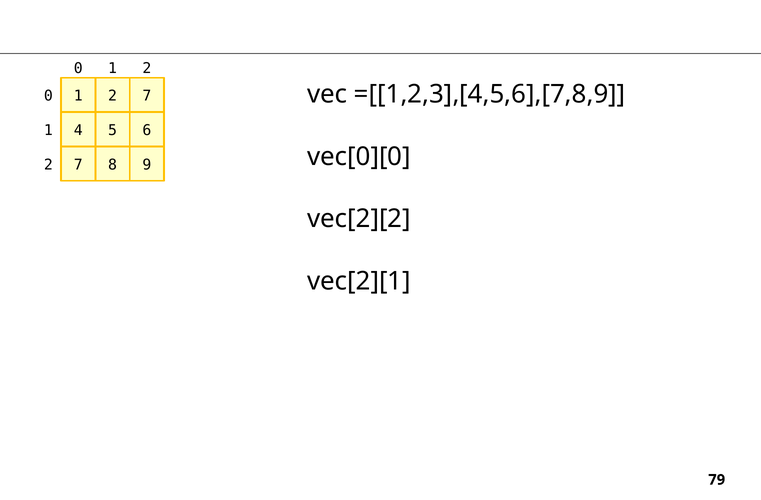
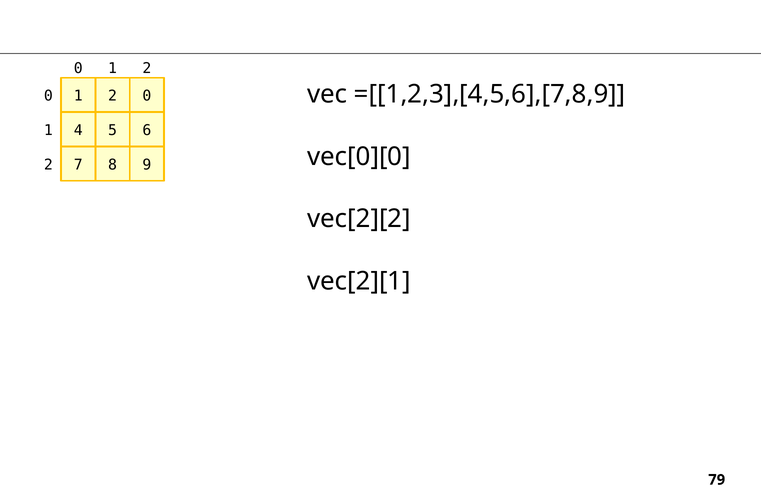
7 at (147, 96): 7 -> 0
